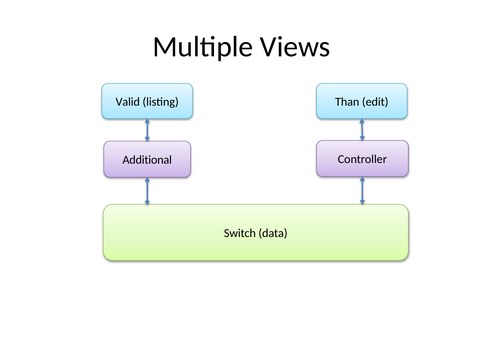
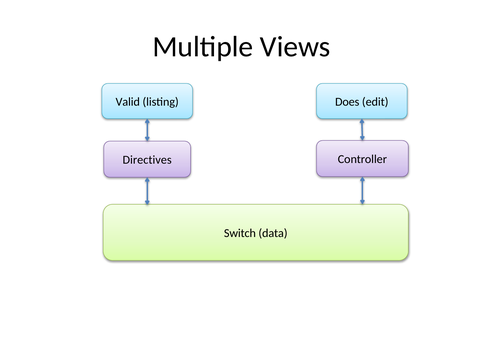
Than: Than -> Does
Additional: Additional -> Directives
